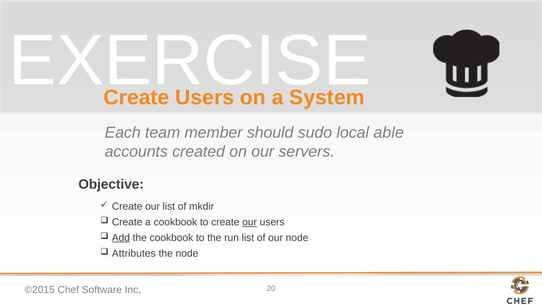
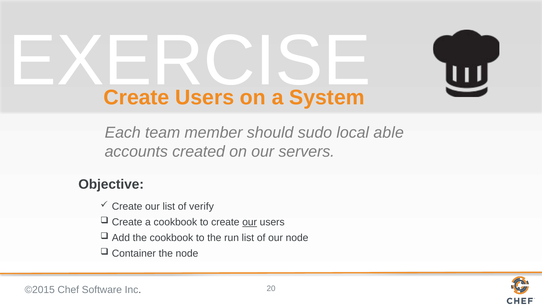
mkdir: mkdir -> verify
Add underline: present -> none
Attributes: Attributes -> Container
